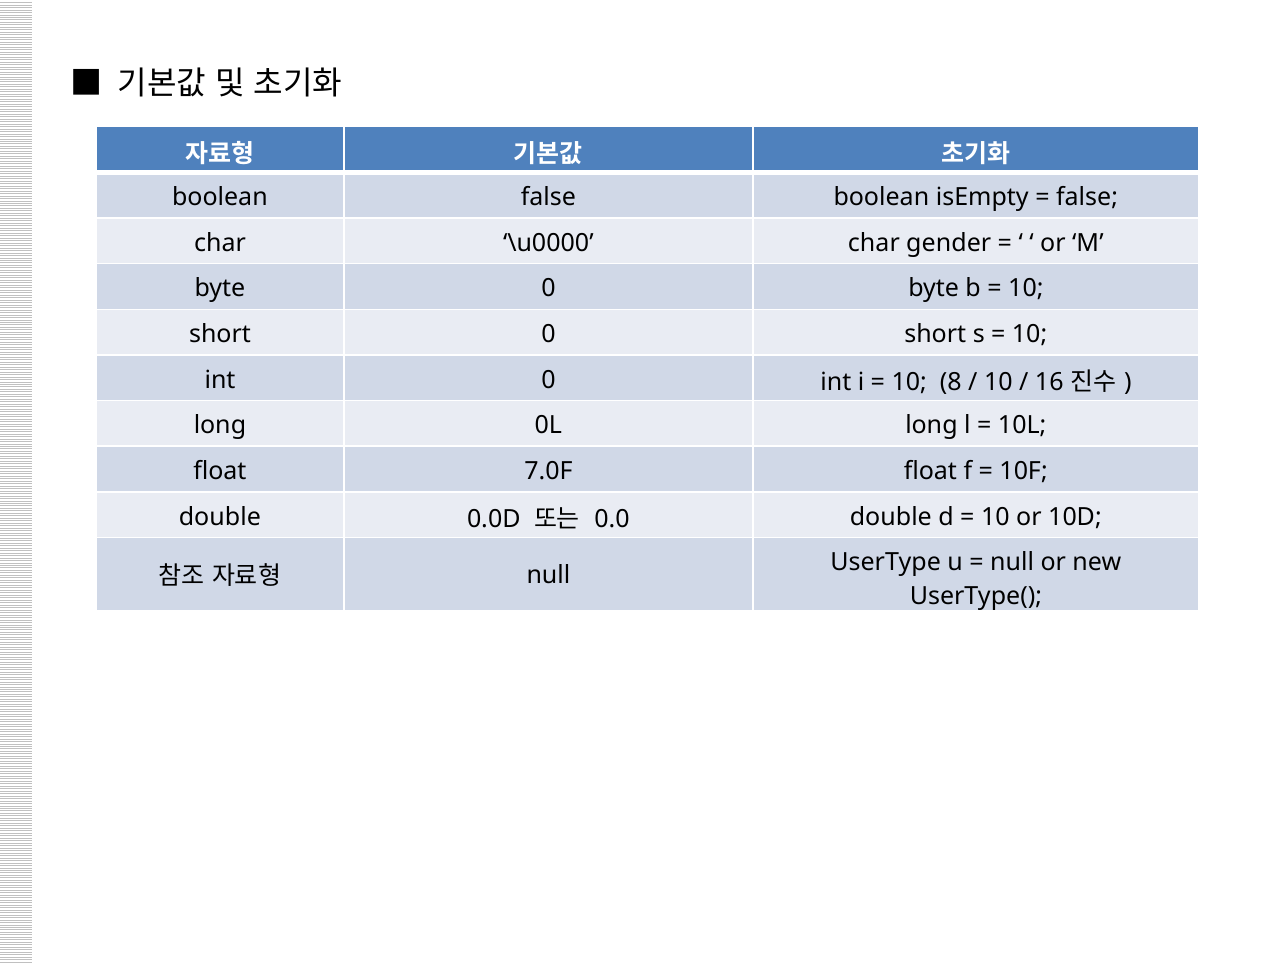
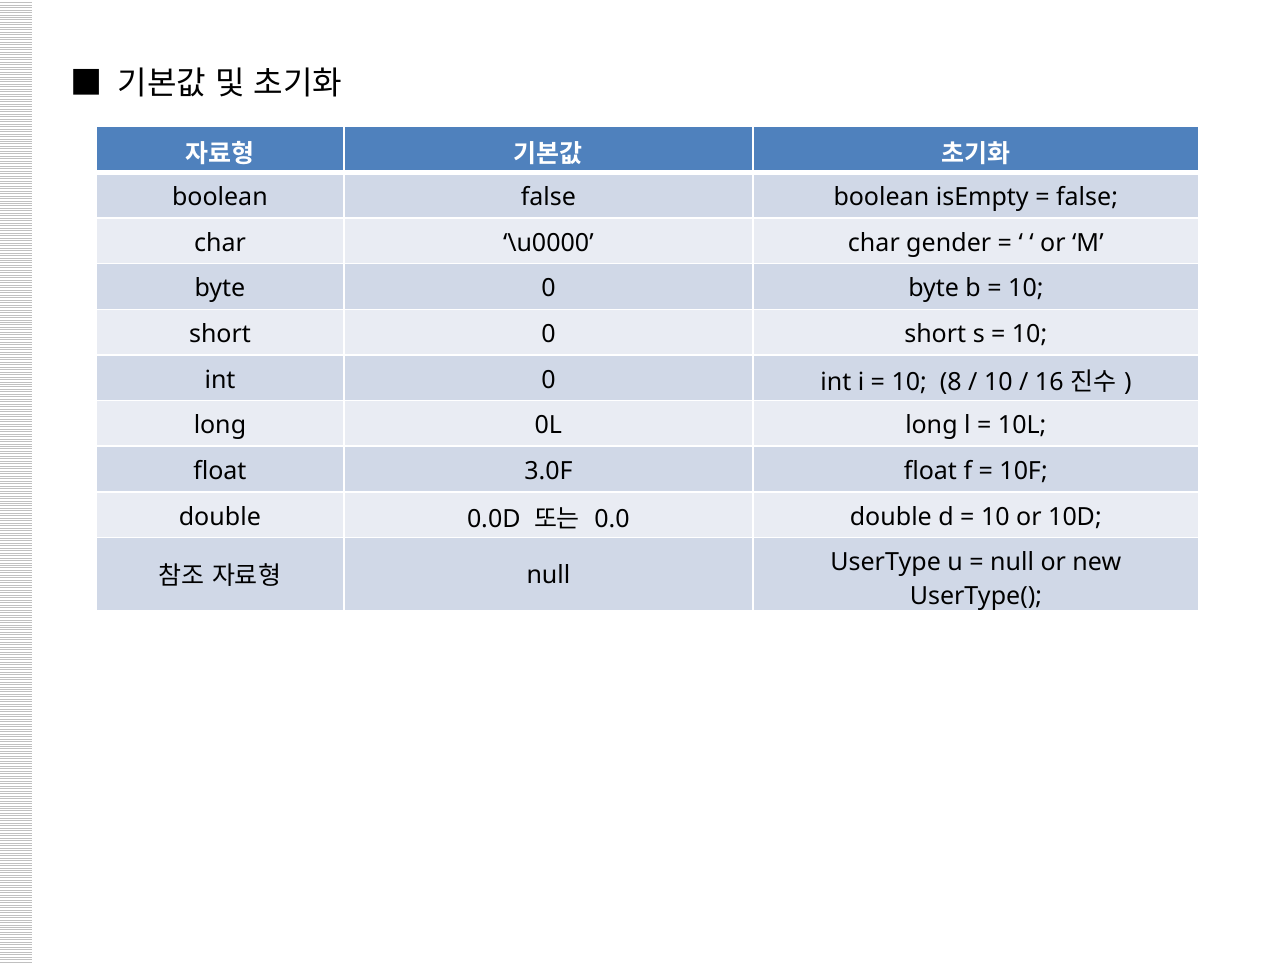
7.0F: 7.0F -> 3.0F
